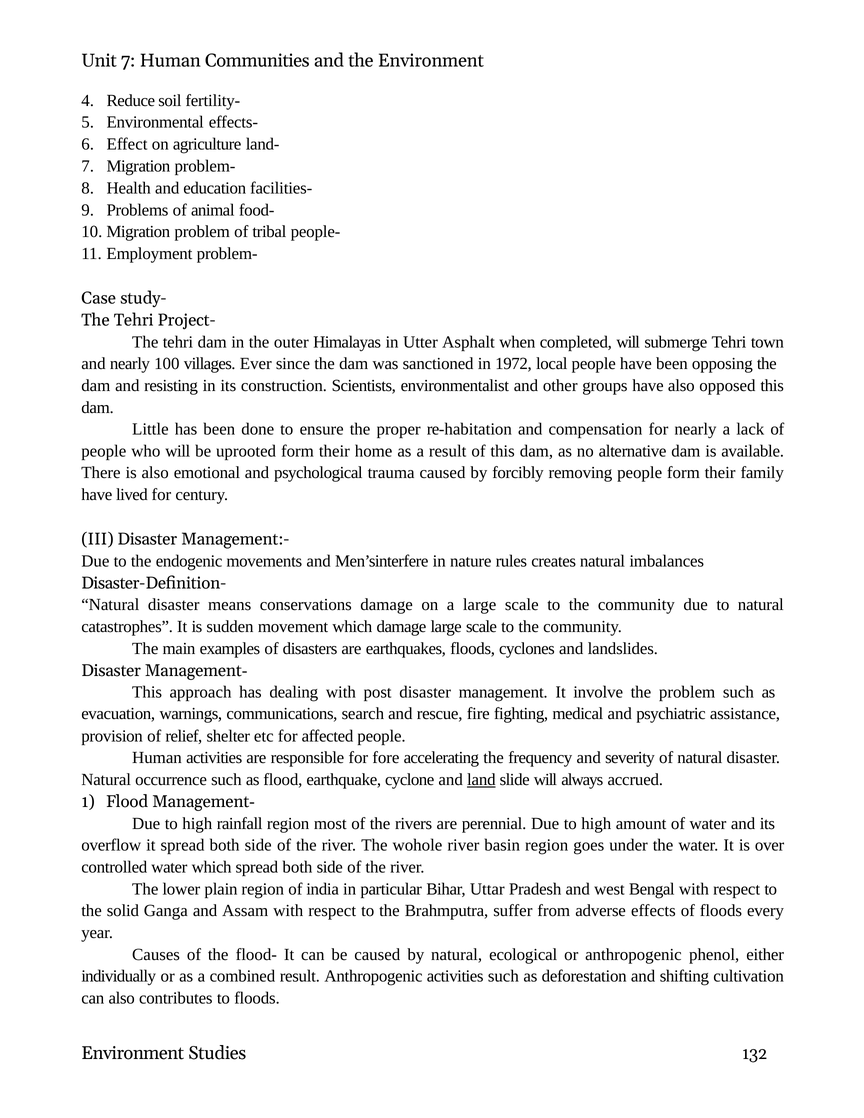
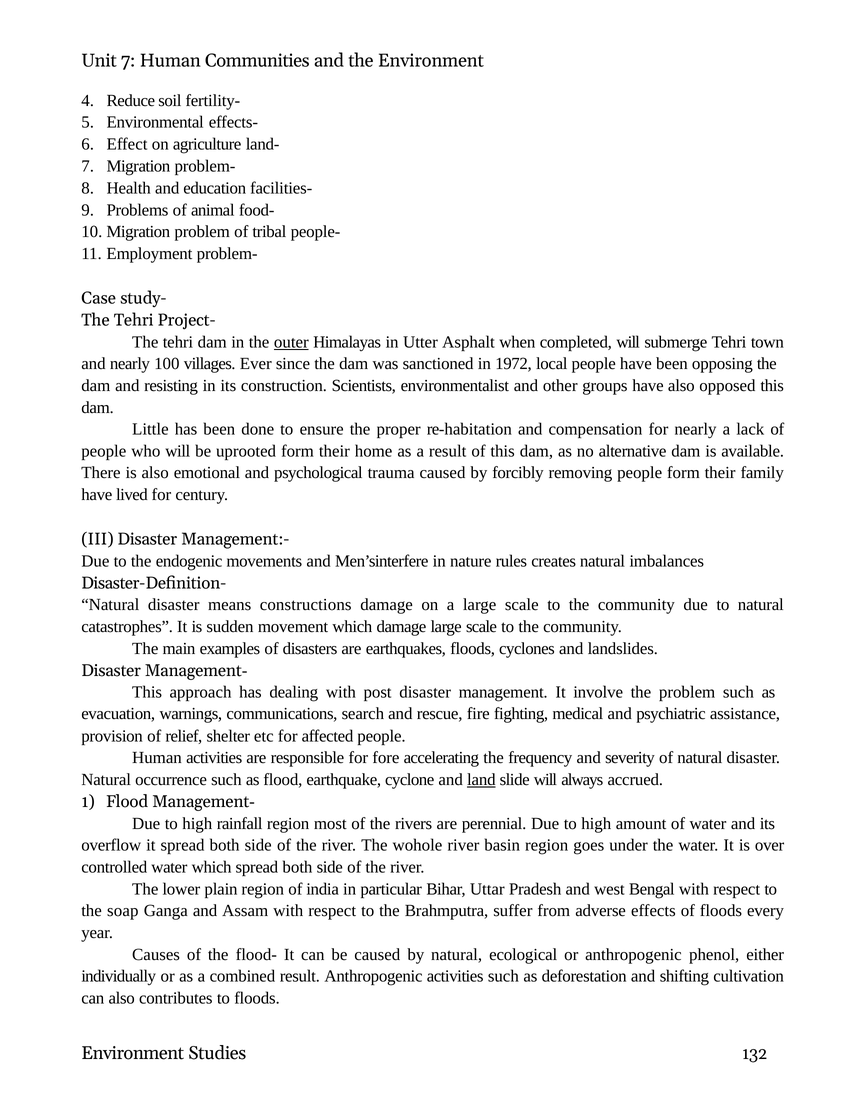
outer underline: none -> present
conservations: conservations -> constructions
solid: solid -> soap
